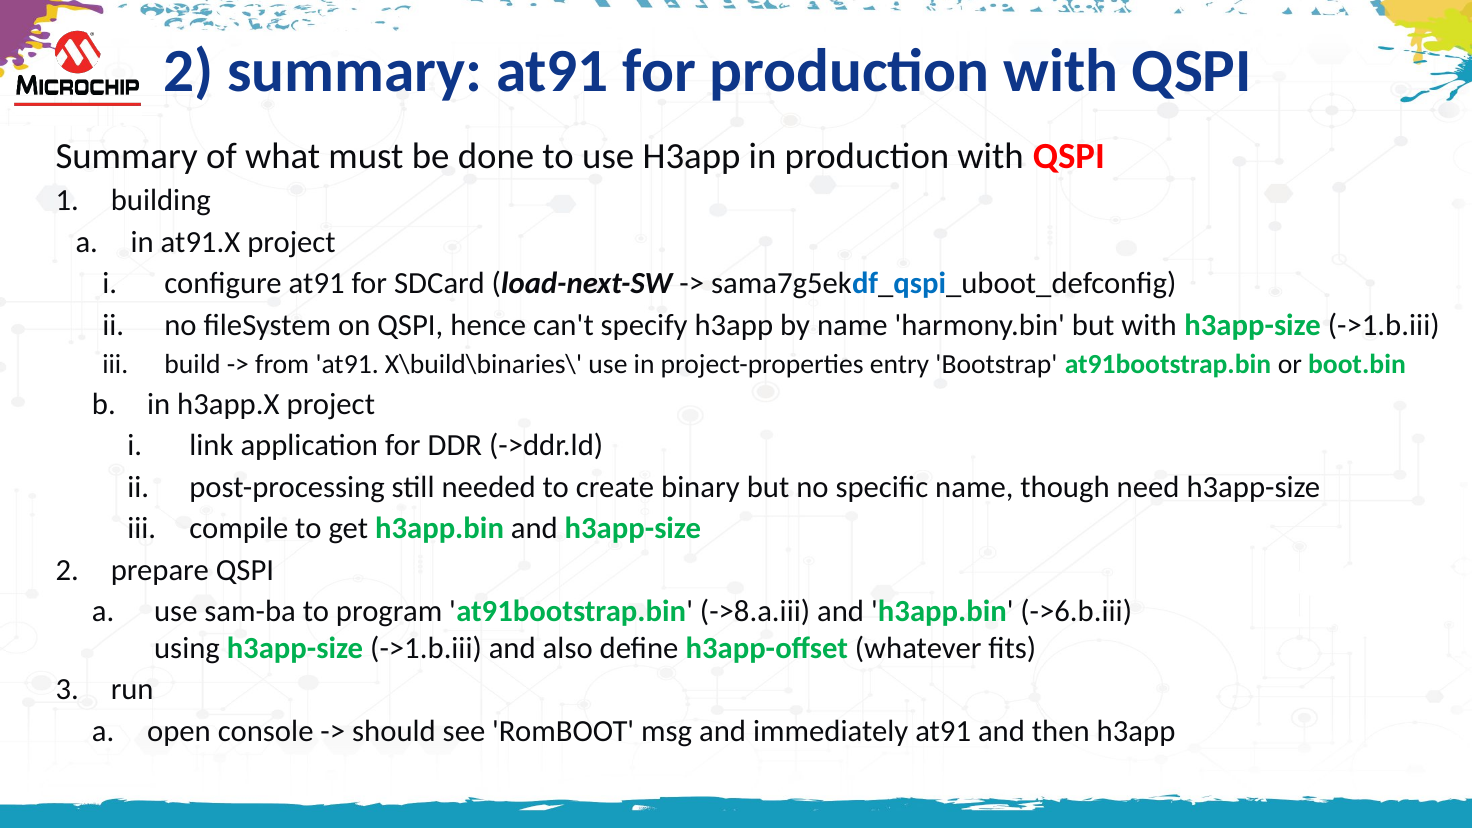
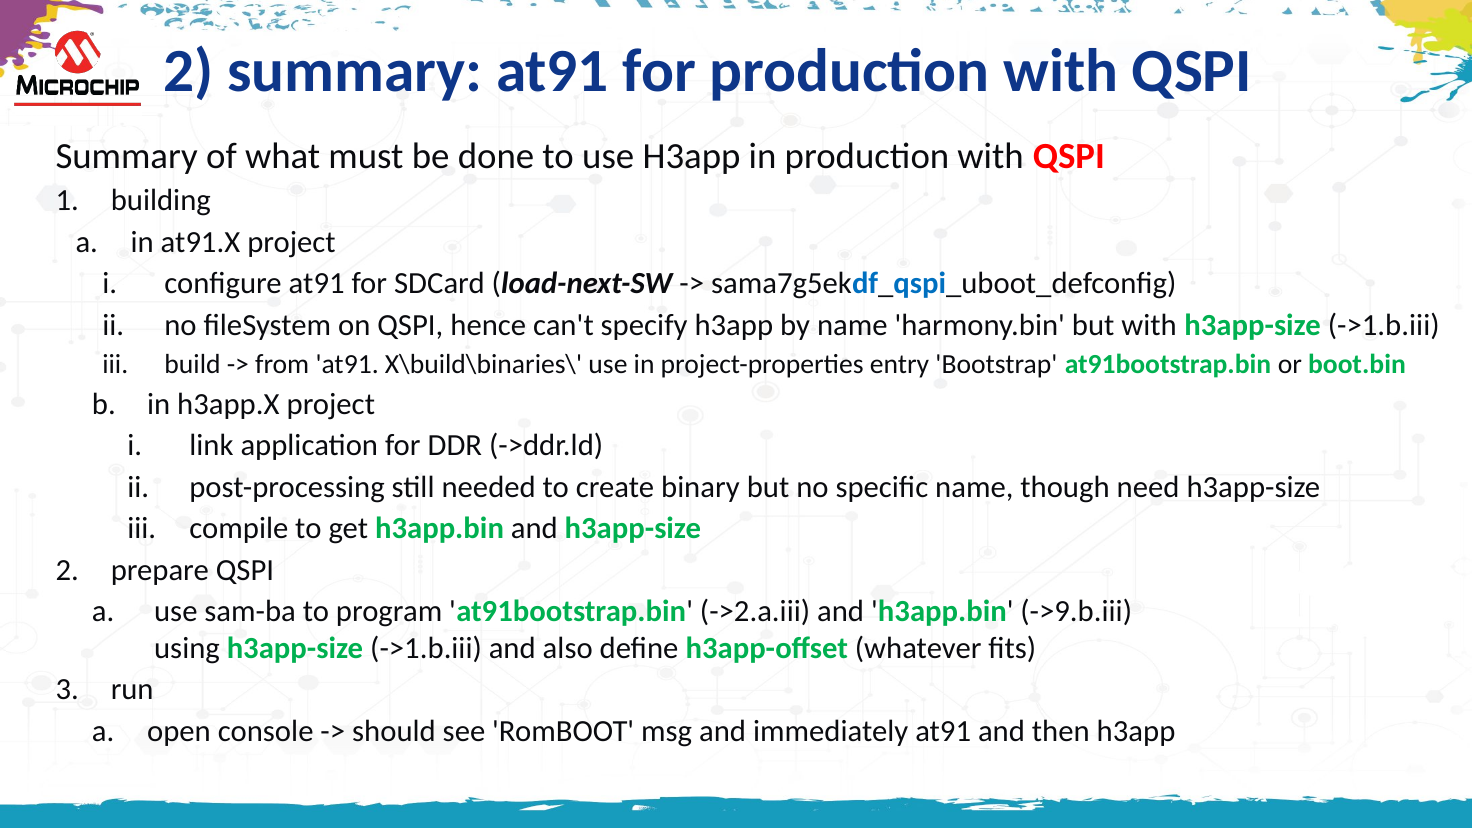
->8.a.iii: ->8.a.iii -> ->2.a.iii
->6.b.iii: ->6.b.iii -> ->9.b.iii
